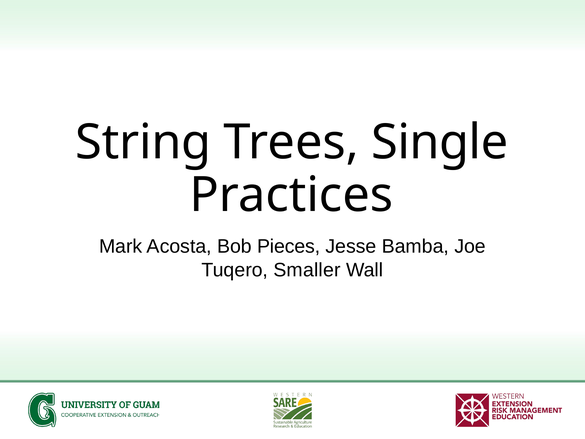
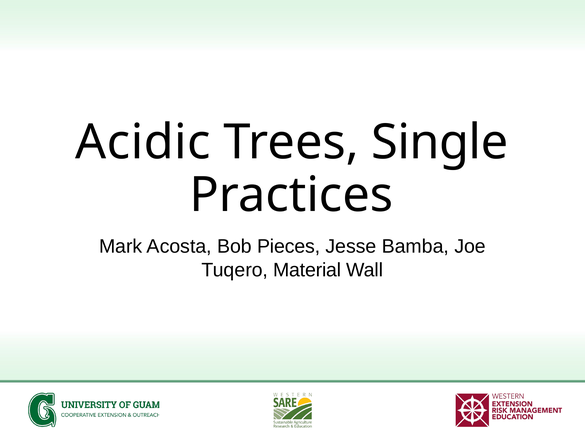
String: String -> Acidic
Smaller: Smaller -> Material
